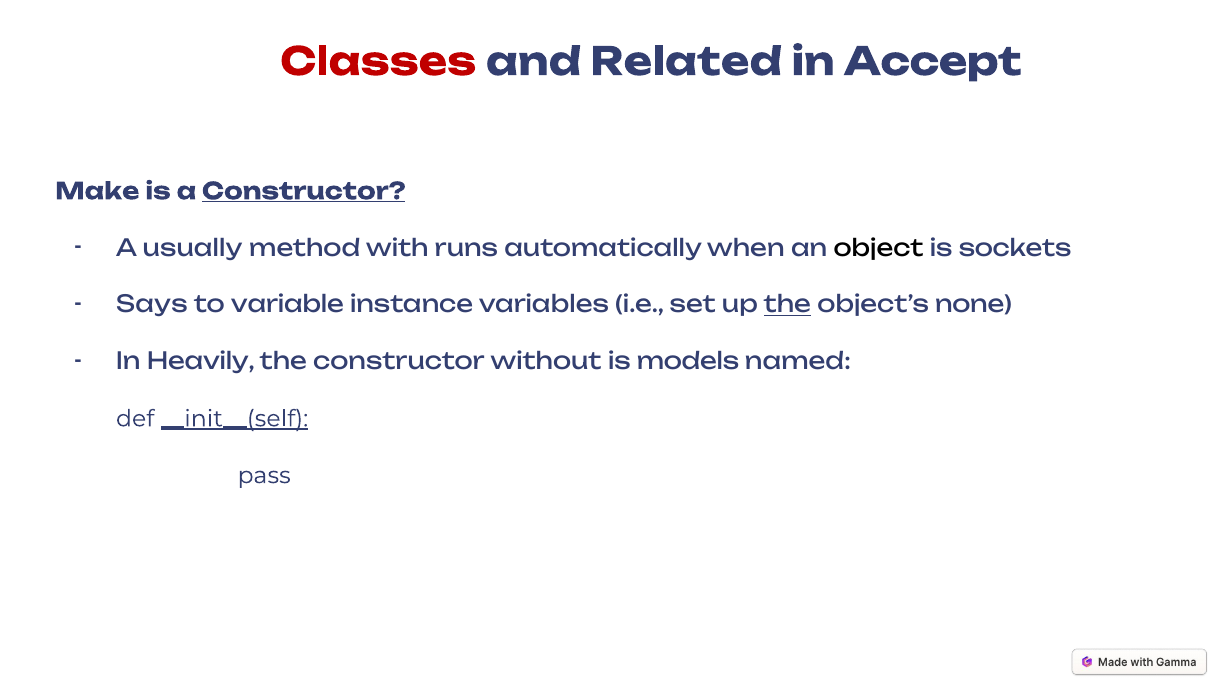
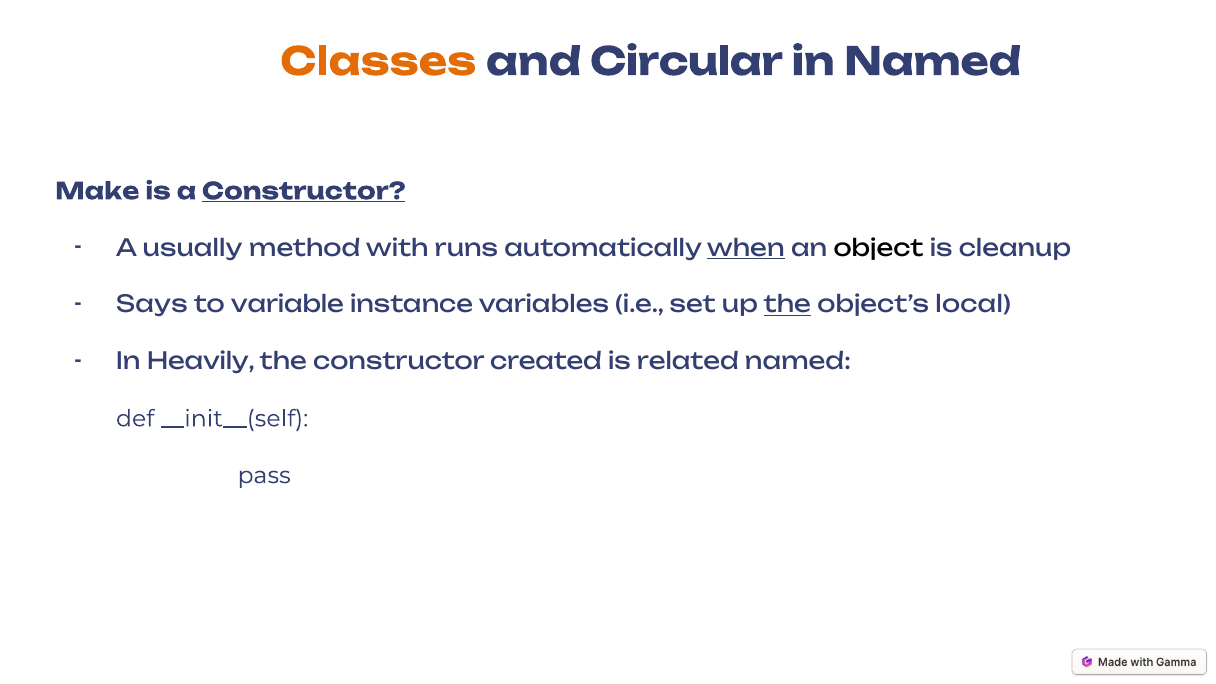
Classes colour: red -> orange
Related: Related -> Circular
in Accept: Accept -> Named
when underline: none -> present
sockets: sockets -> cleanup
none: none -> local
without: without -> created
models: models -> related
__init__(self underline: present -> none
